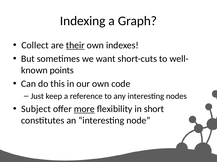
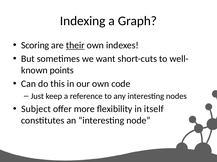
Collect: Collect -> Scoring
more underline: present -> none
short: short -> itself
